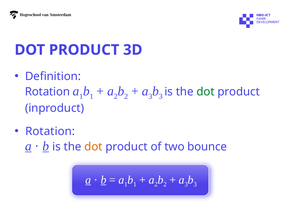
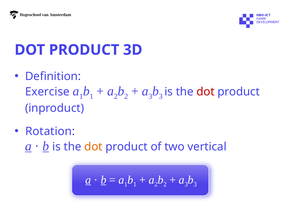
Rotation at (47, 92): Rotation -> Exercise
dot at (206, 92) colour: green -> red
bounce: bounce -> vertical
